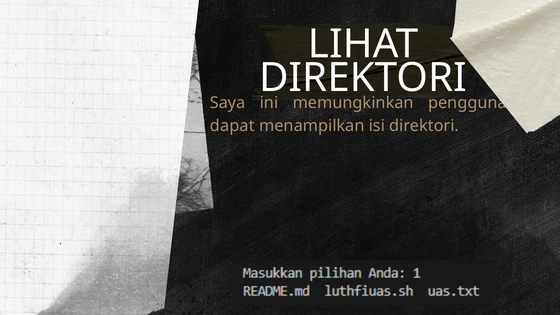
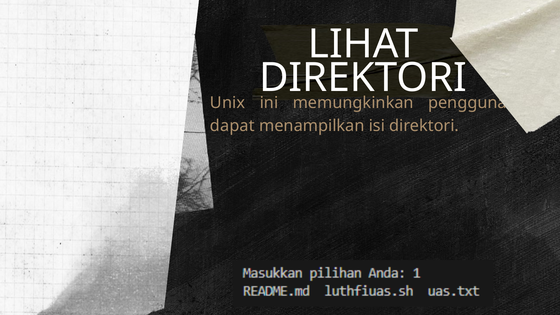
Saya: Saya -> Unix
